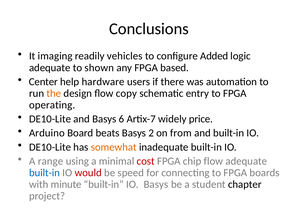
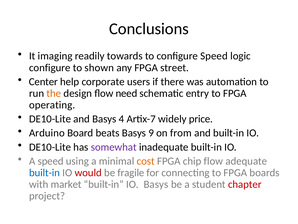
vehicles: vehicles -> towards
configure Added: Added -> Speed
adequate at (50, 68): adequate -> configure
based: based -> street
hardware: hardware -> corporate
copy: copy -> need
6: 6 -> 4
2: 2 -> 9
somewhat colour: orange -> purple
A range: range -> speed
cost colour: red -> orange
speed: speed -> fragile
minute: minute -> market
chapter colour: black -> red
